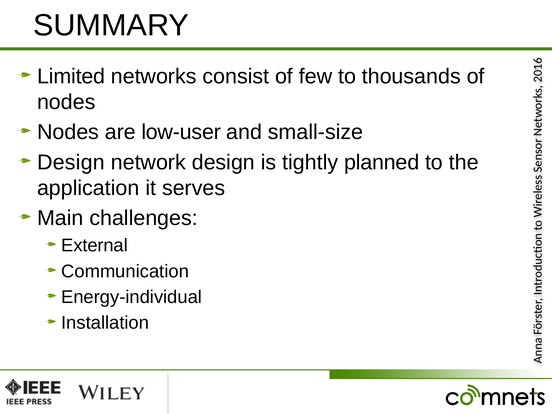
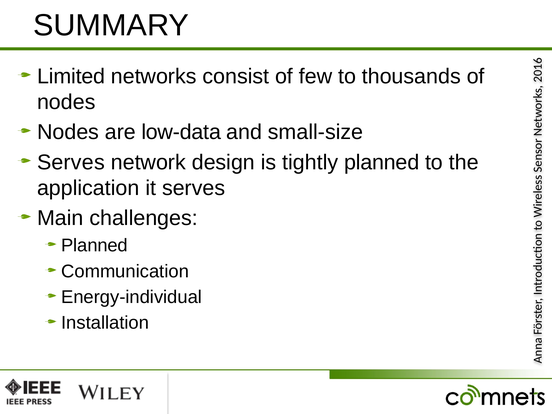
low-user: low-user -> low-data
Design at (71, 162): Design -> Serves
External at (95, 246): External -> Planned
